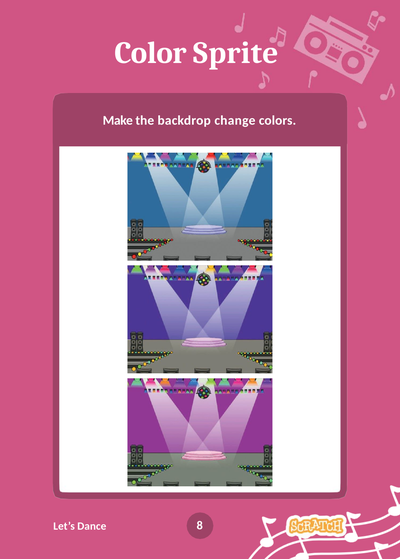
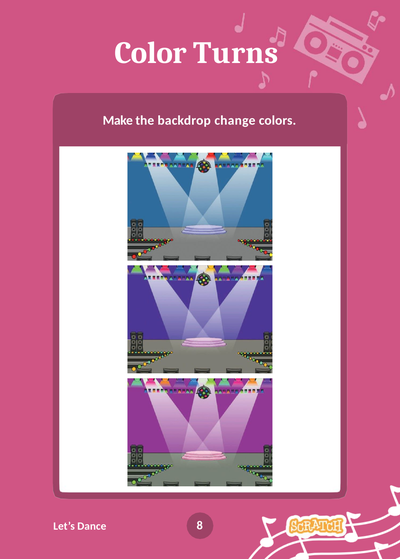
Sprite: Sprite -> Turns
